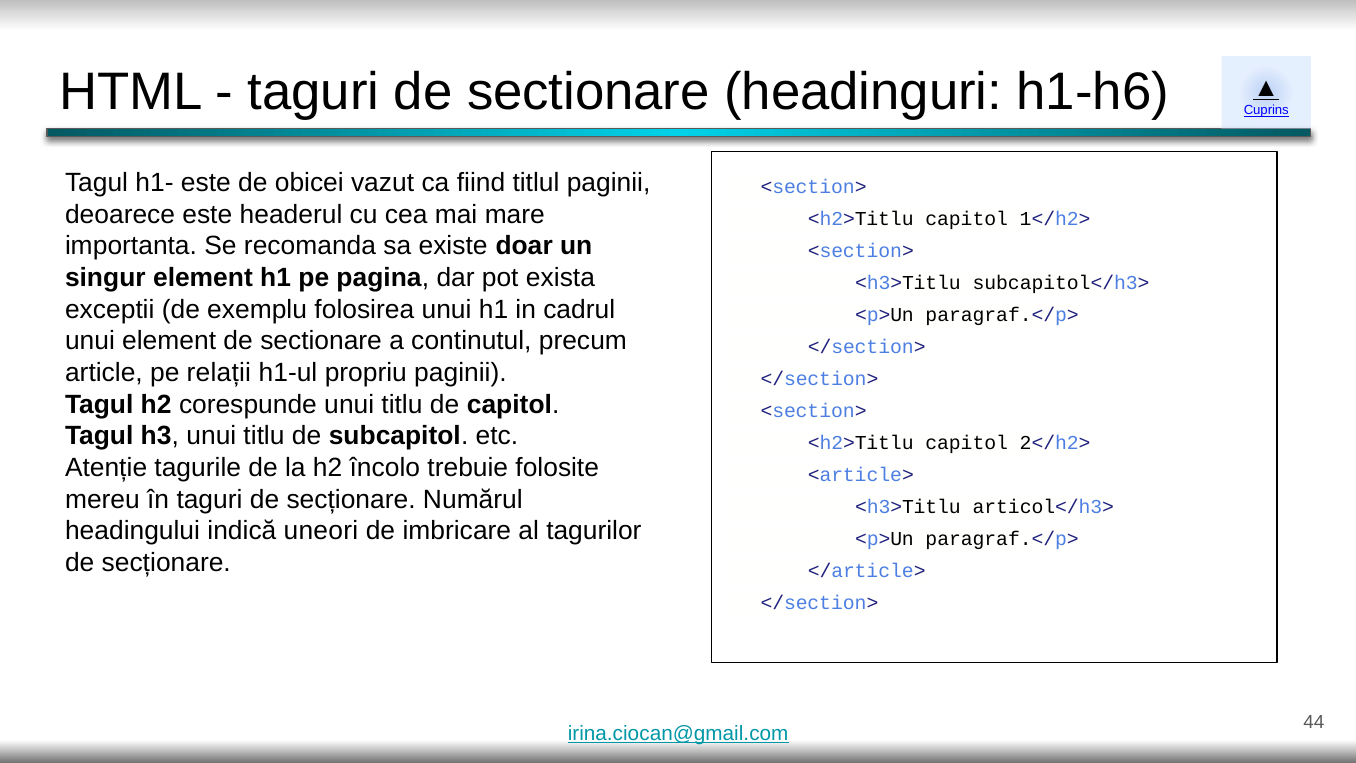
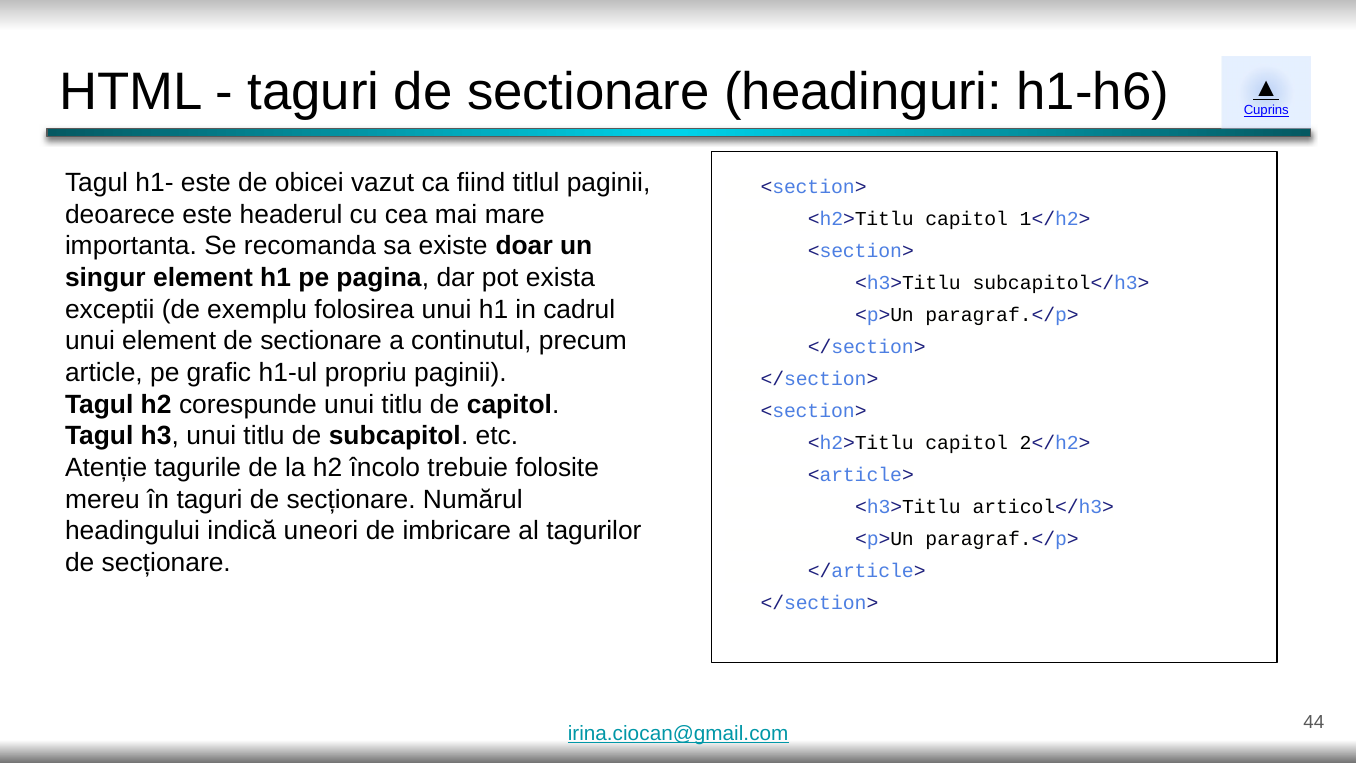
relații: relații -> grafic
